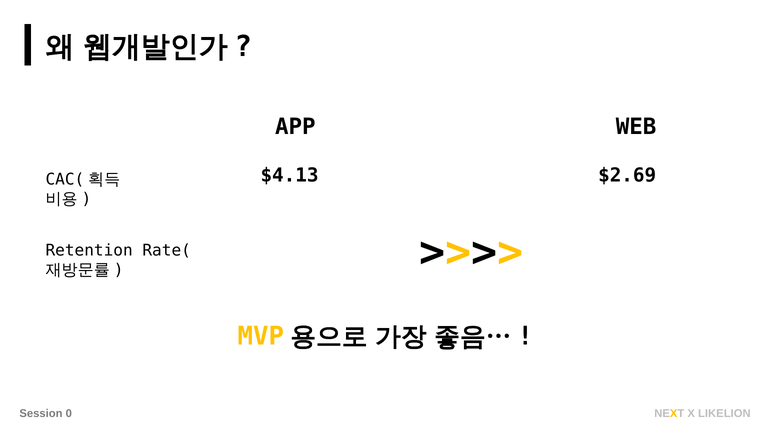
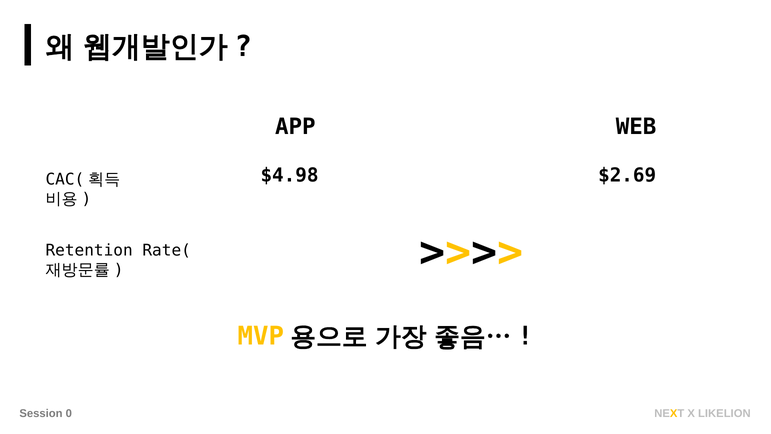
$4.13: $4.13 -> $4.98
